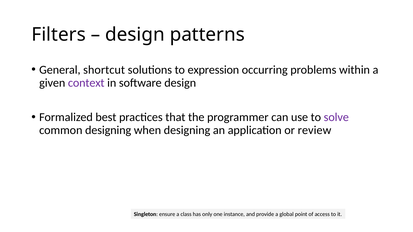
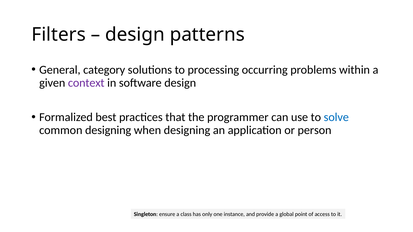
shortcut: shortcut -> category
expression: expression -> processing
solve colour: purple -> blue
review: review -> person
